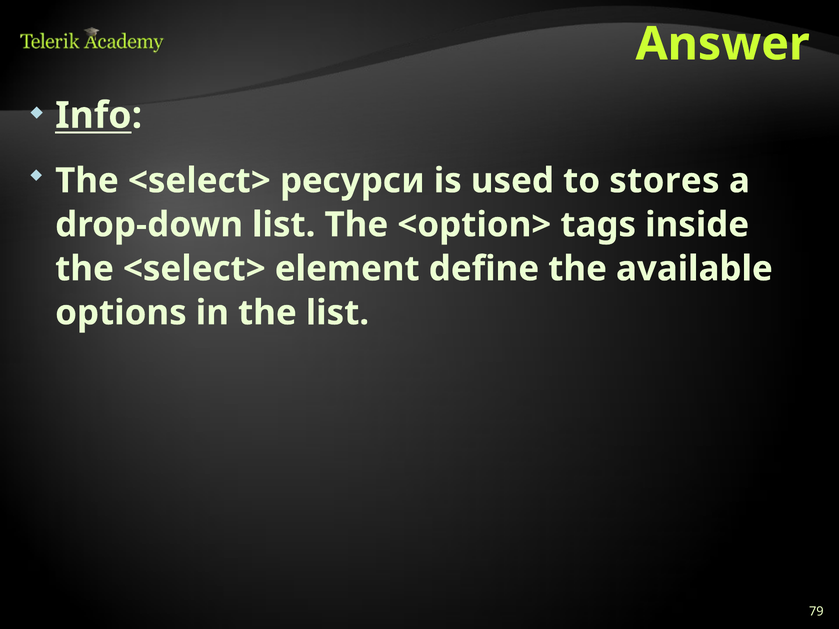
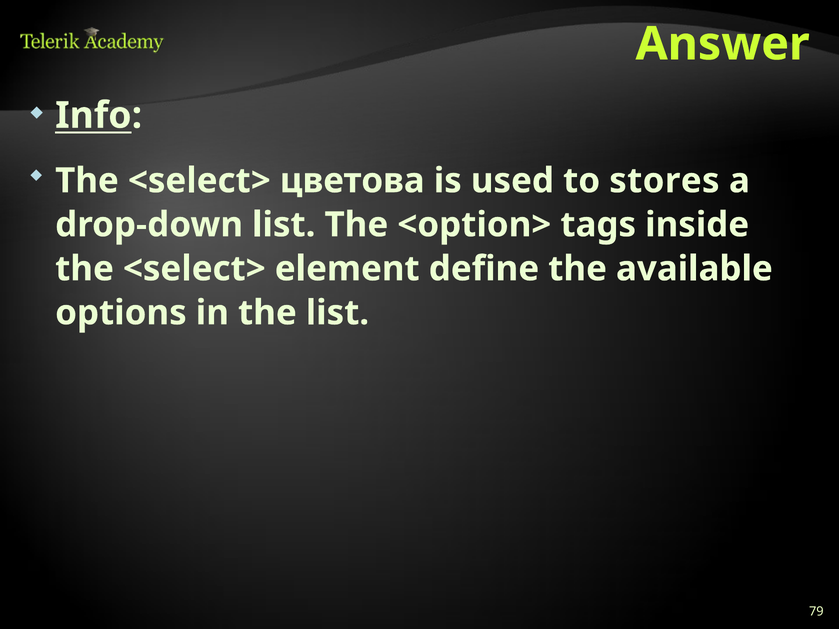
ресурси: ресурси -> цветова
